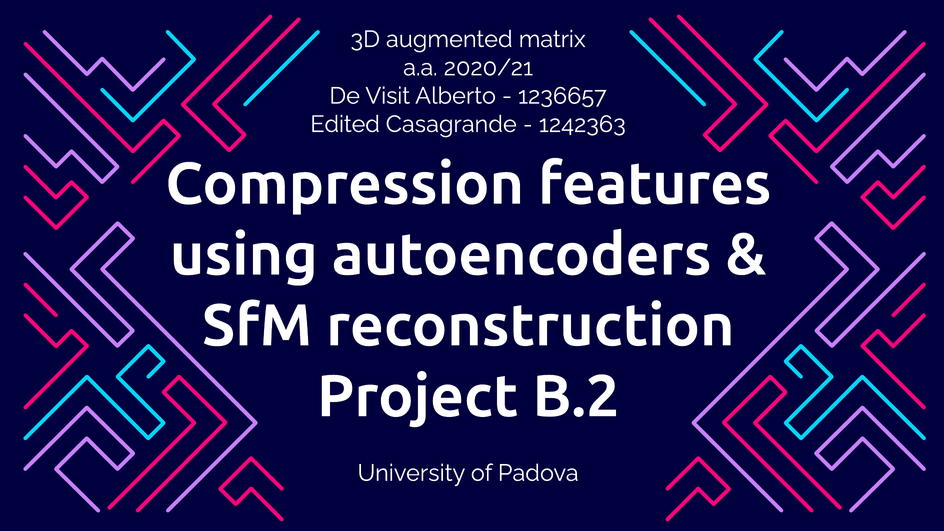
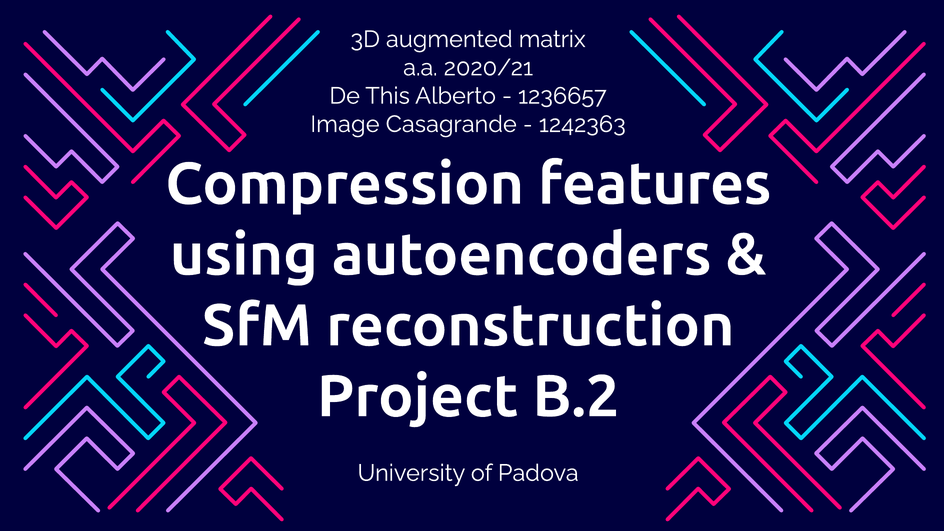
Visit: Visit -> This
Edited: Edited -> Image
